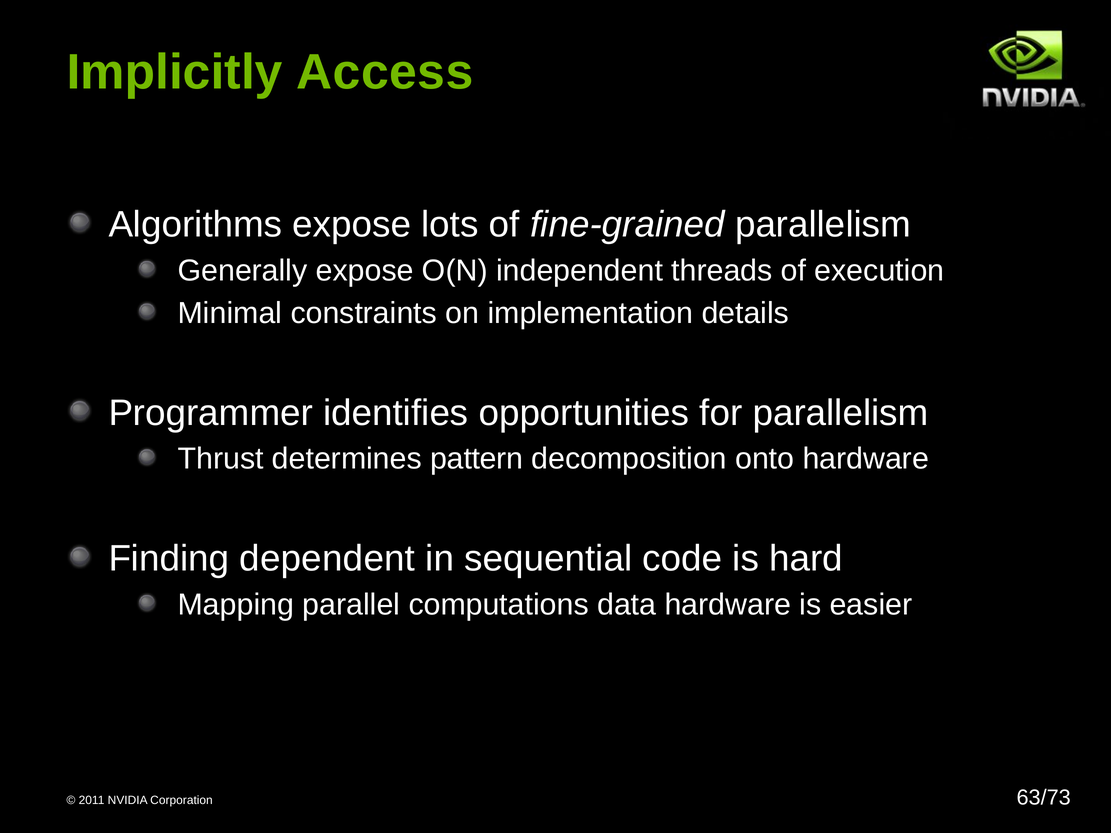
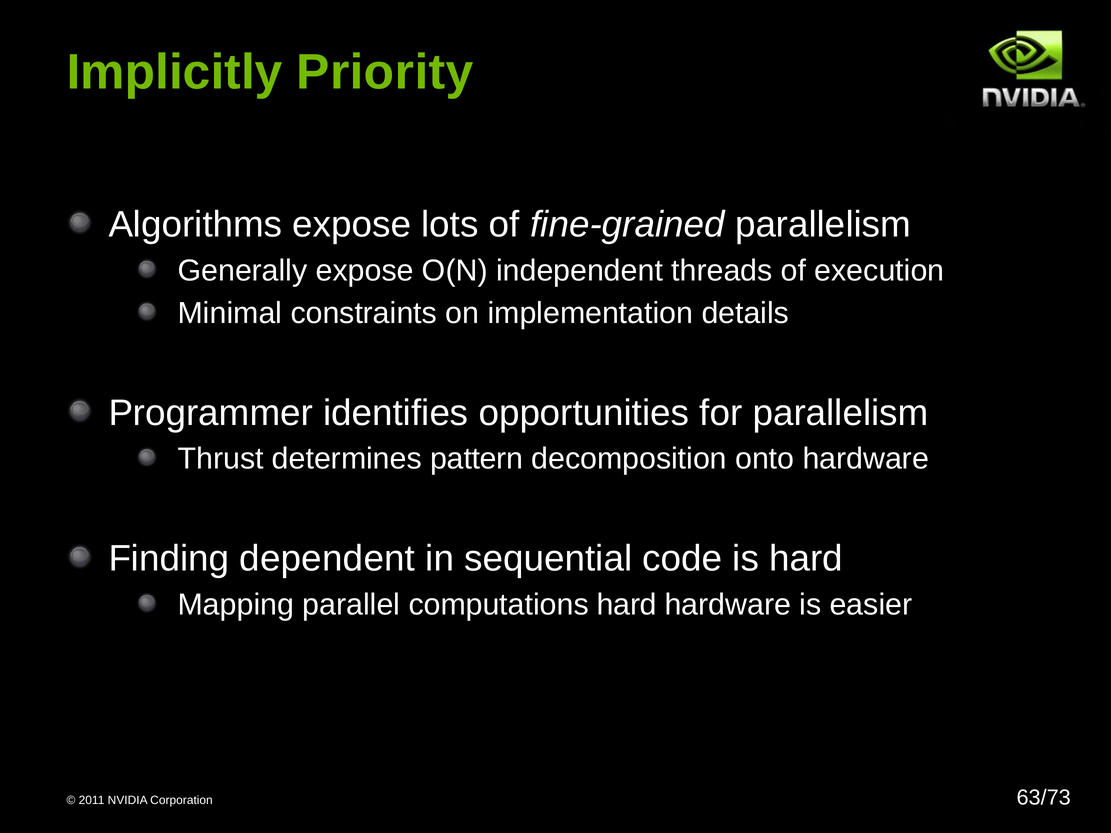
Access: Access -> Priority
computations data: data -> hard
